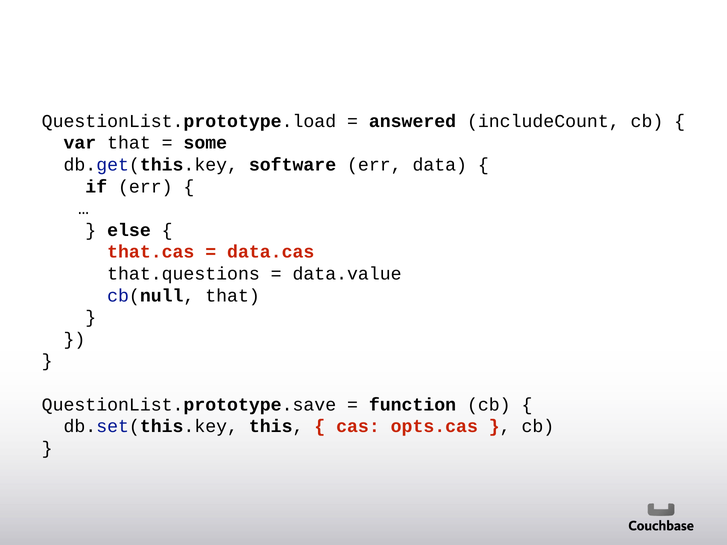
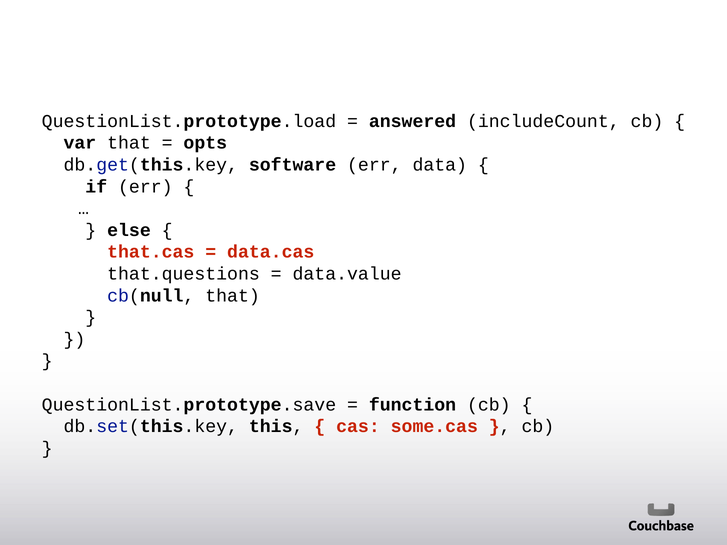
some: some -> opts
opts.cas: opts.cas -> some.cas
